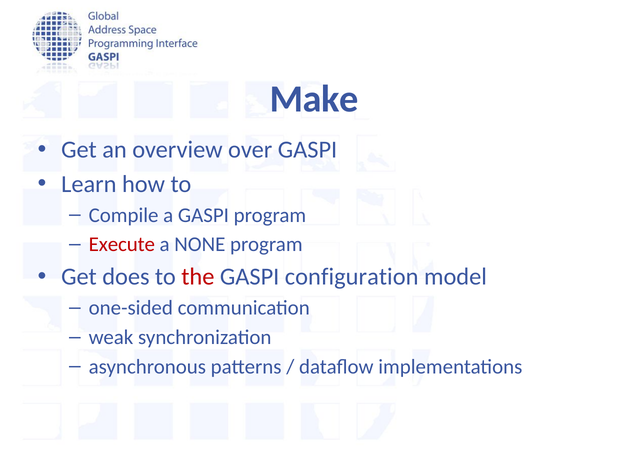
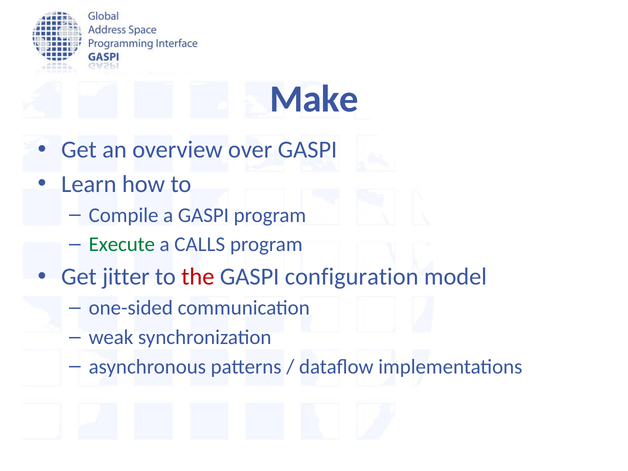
Execute colour: red -> green
NONE: NONE -> CALLS
does: does -> jitter
